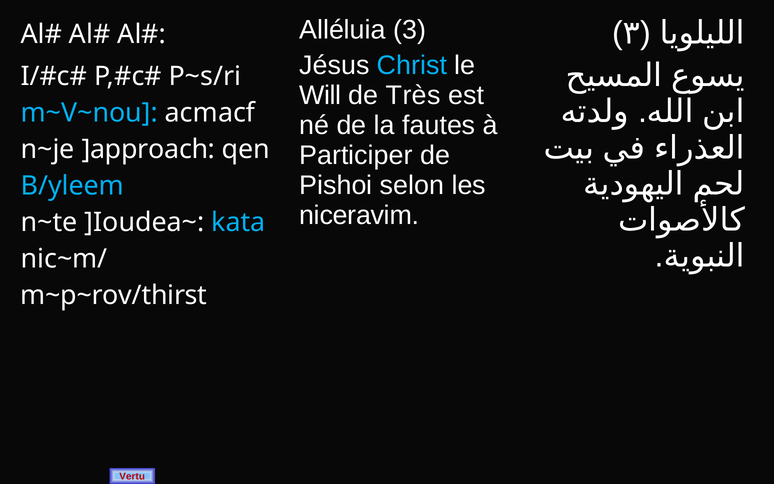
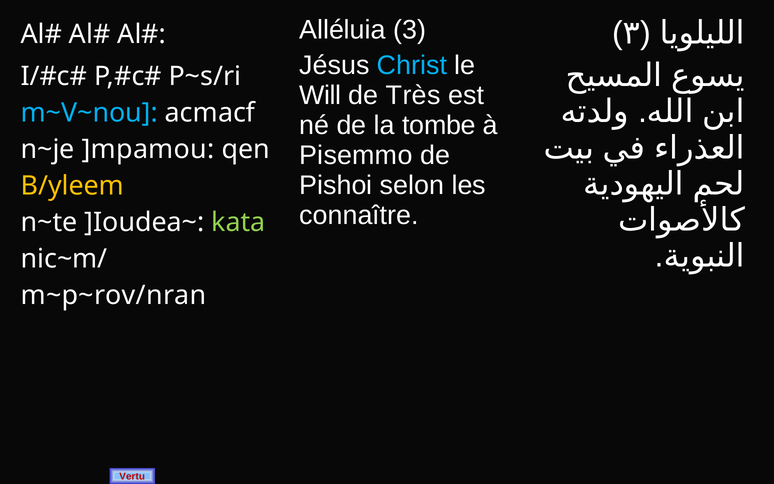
fautes: fautes -> tombe
]approach: ]approach -> ]mpamou
Participer: Participer -> Pisemmo
B/yleem colour: light blue -> yellow
niceravim: niceravim -> connaître
kata colour: light blue -> light green
m~p~rov/thirst: m~p~rov/thirst -> m~p~rov/nran
